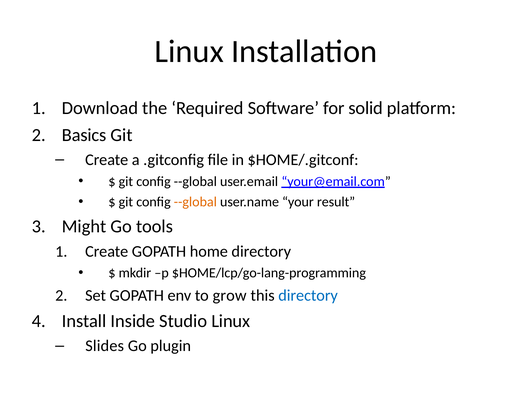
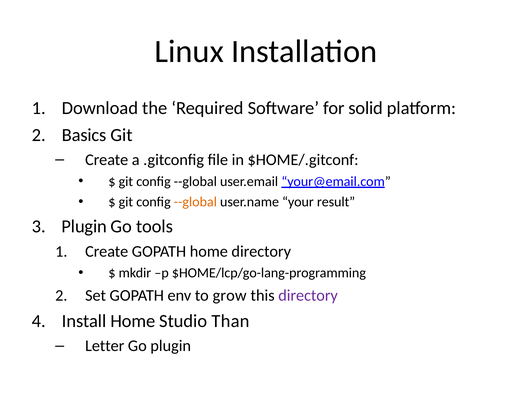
Might at (84, 227): Might -> Plugin
directory at (308, 295) colour: blue -> purple
Install Inside: Inside -> Home
Studio Linux: Linux -> Than
Slides: Slides -> Letter
